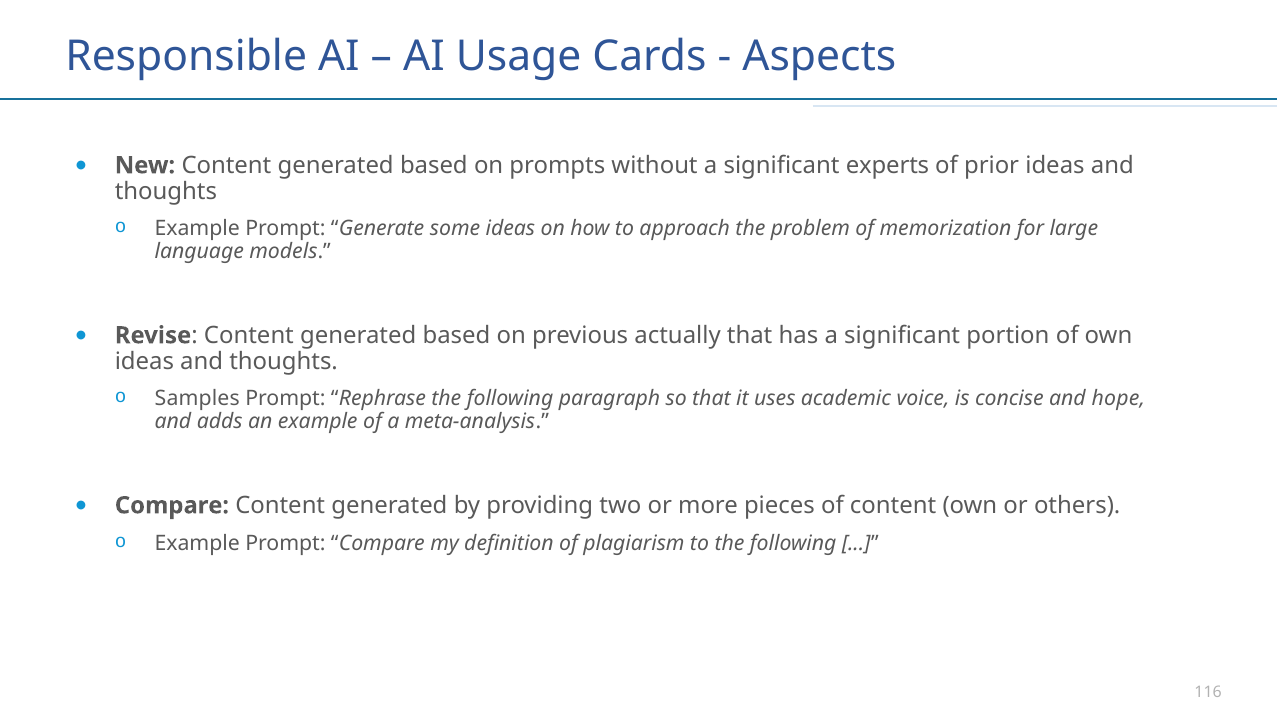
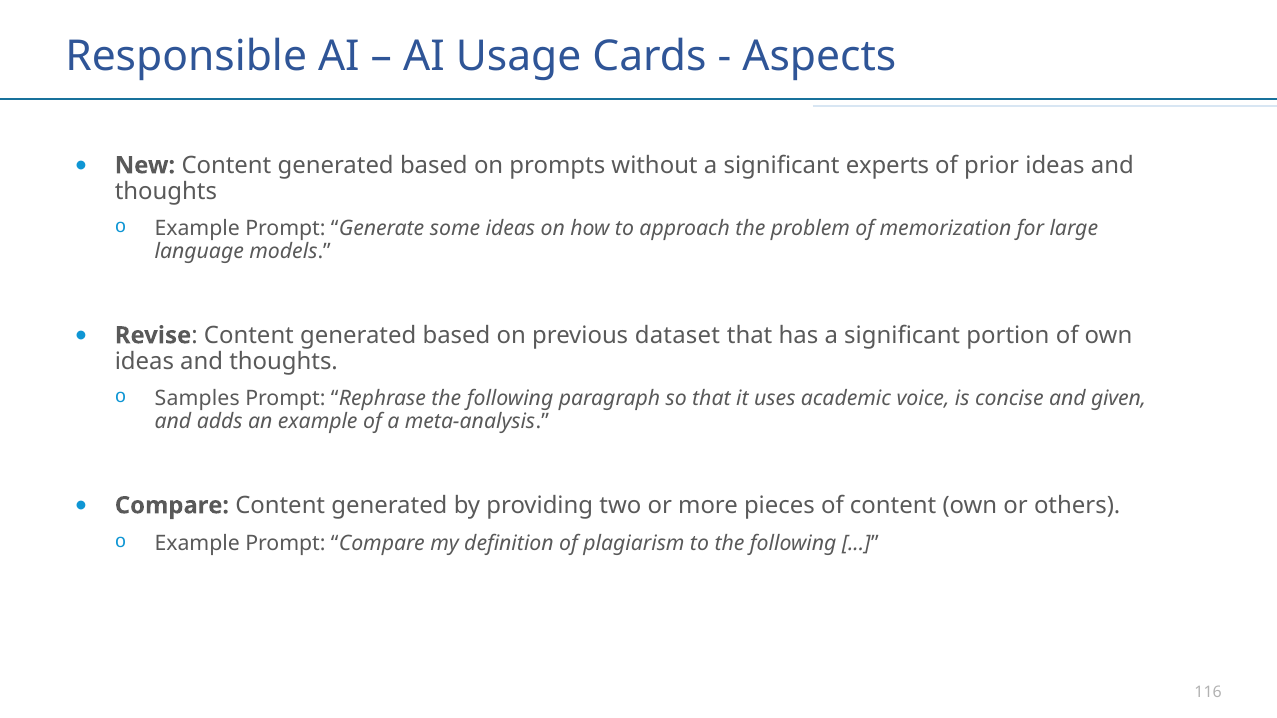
actually: actually -> dataset
hope: hope -> given
